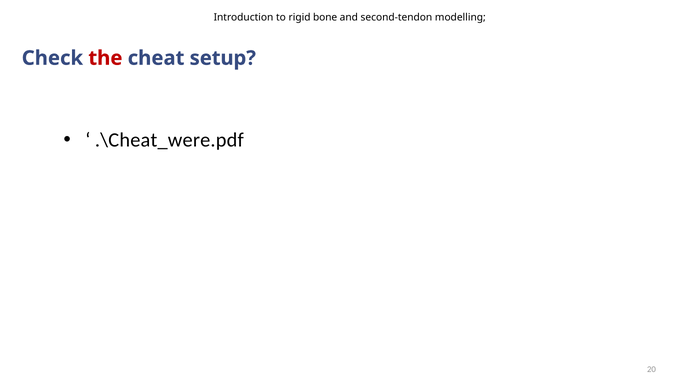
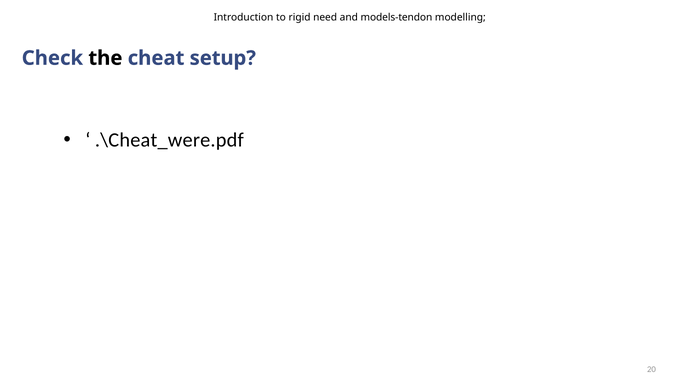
bone: bone -> need
second-tendon: second-tendon -> models-tendon
the colour: red -> black
